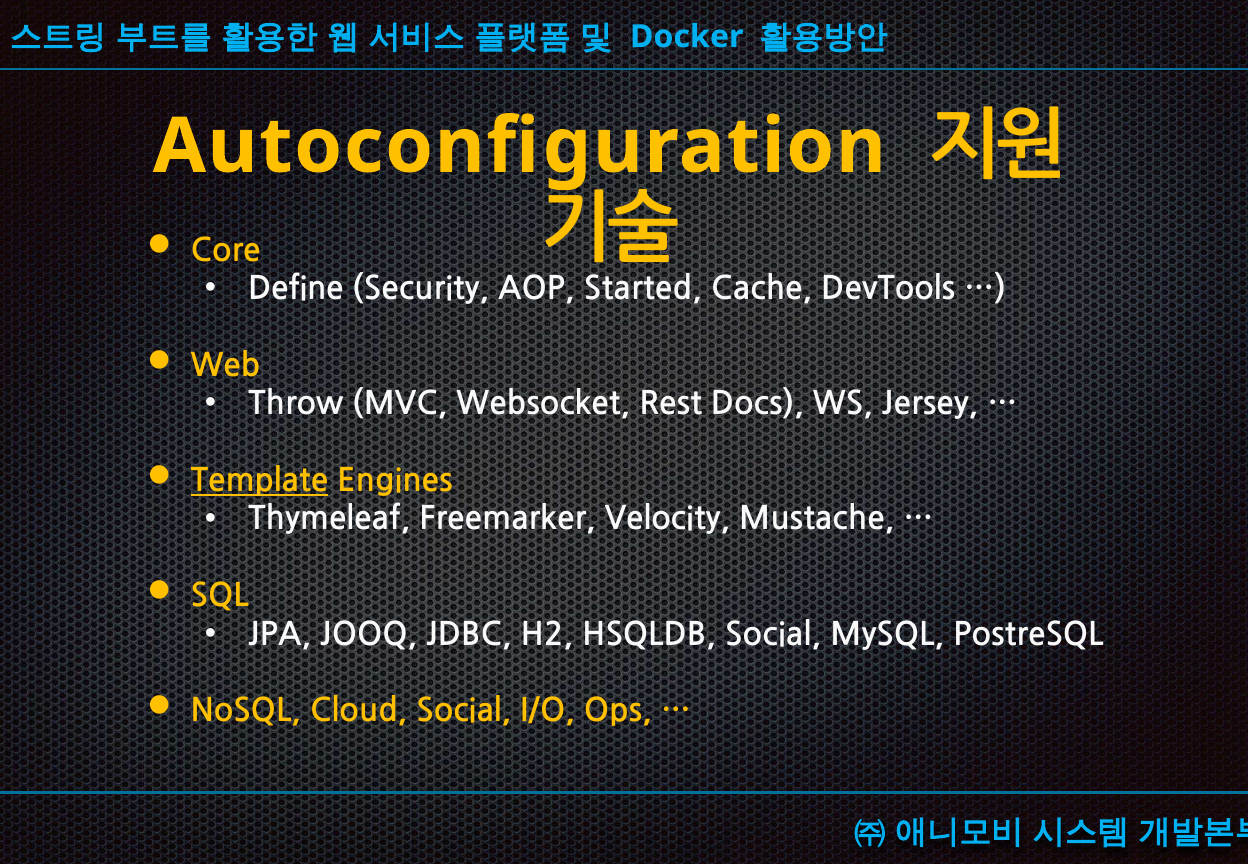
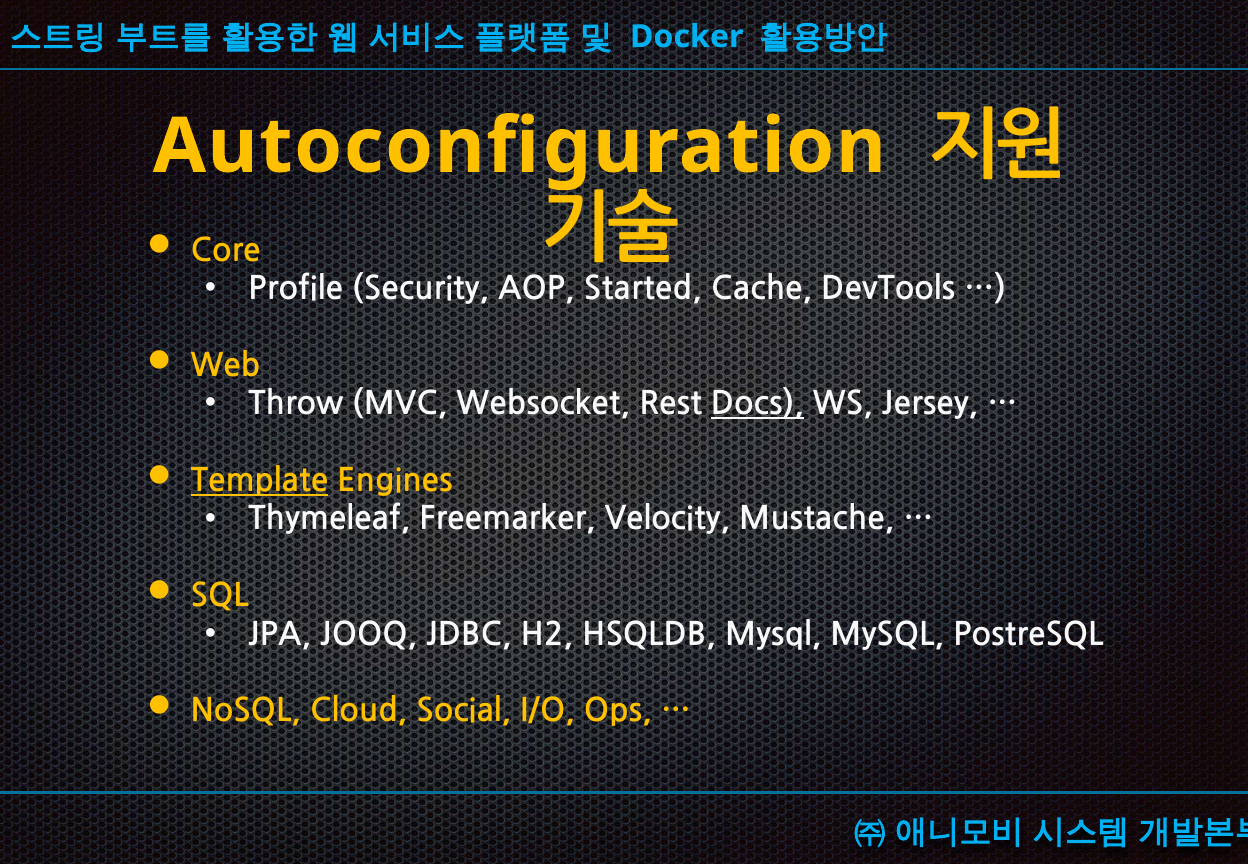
Define: Define -> Profile
Docs underline: none -> present
HSQLDB Social: Social -> Mysql
